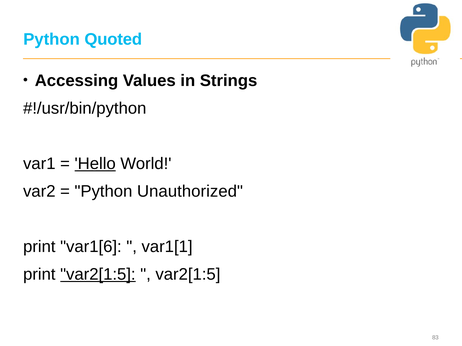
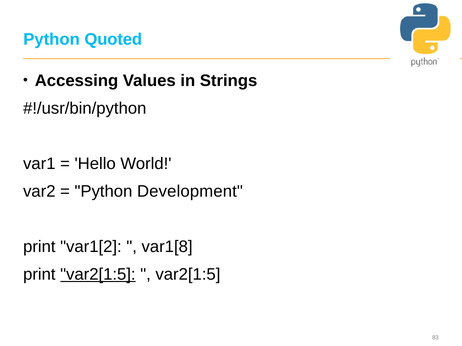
Hello underline: present -> none
Unauthorized: Unauthorized -> Development
var1[6: var1[6 -> var1[2
var1[1: var1[1 -> var1[8
